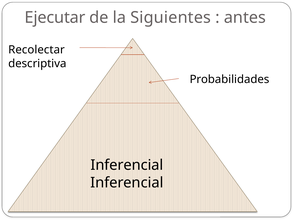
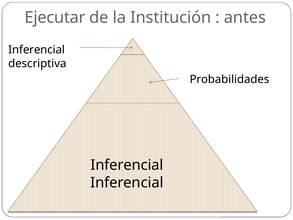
Siguientes: Siguientes -> Institución
Recolectar at (37, 50): Recolectar -> Inferencial
